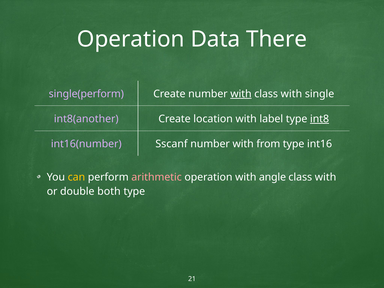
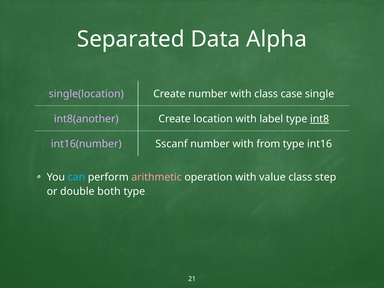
Operation at (131, 39): Operation -> Separated
There: There -> Alpha
single(perform: single(perform -> single(location
with at (241, 94) underline: present -> none
with at (291, 94): with -> case
can colour: yellow -> light blue
angle: angle -> value
with at (326, 177): with -> step
